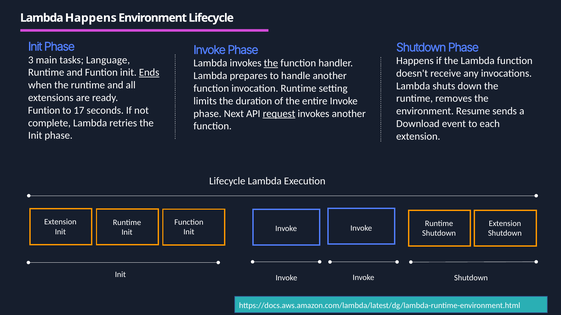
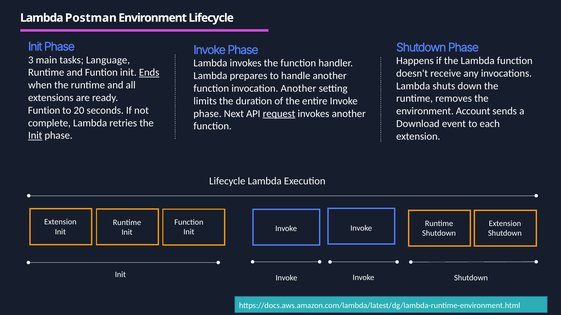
Lambda Happens: Happens -> Postman
the at (271, 63) underline: present -> none
invocation Runtime: Runtime -> Another
17: 17 -> 20
Resume: Resume -> Account
Init at (35, 136) underline: none -> present
